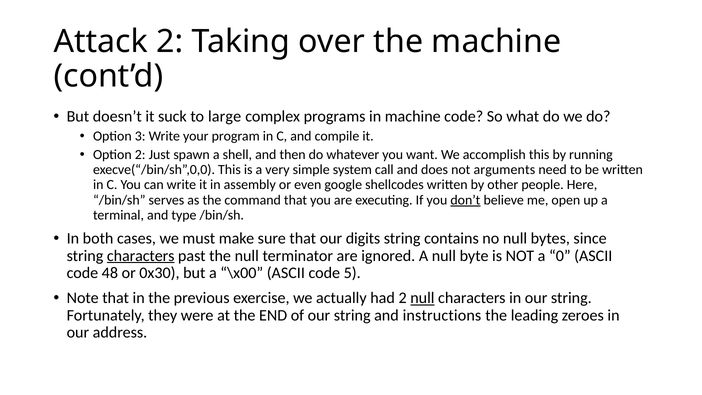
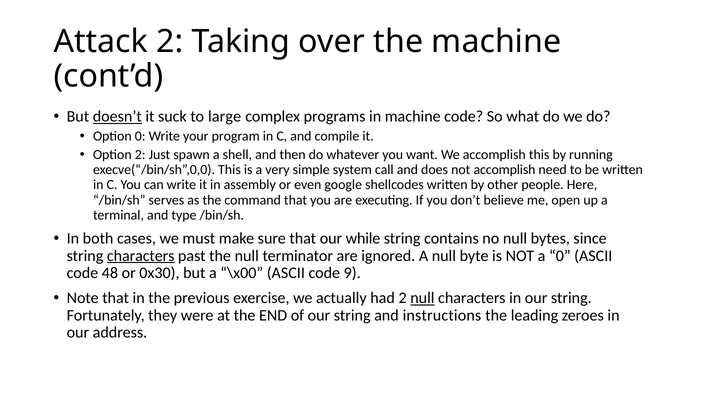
doesn’t underline: none -> present
Option 3: 3 -> 0
not arguments: arguments -> accomplish
don’t underline: present -> none
digits: digits -> while
5: 5 -> 9
